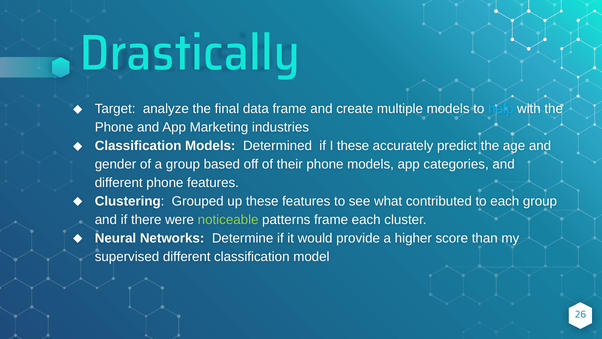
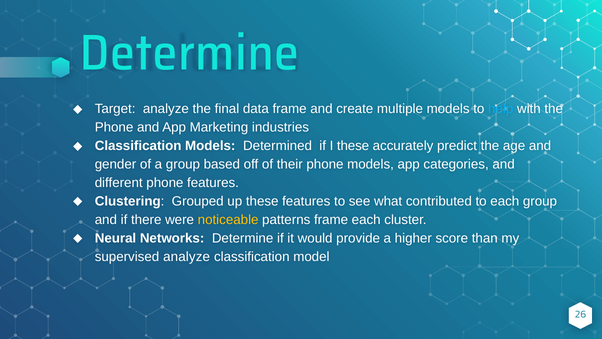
Drastically at (190, 53): Drastically -> Determine
noticeable colour: light green -> yellow
supervised different: different -> analyze
